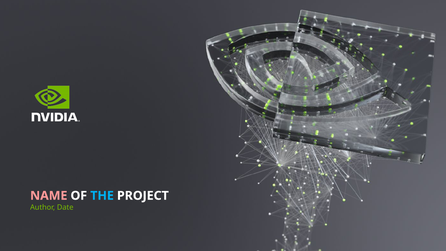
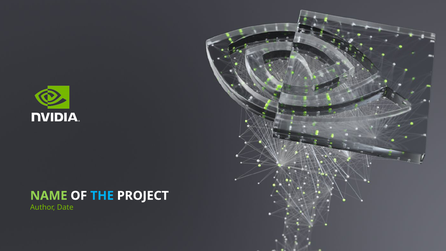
NAME colour: pink -> light green
